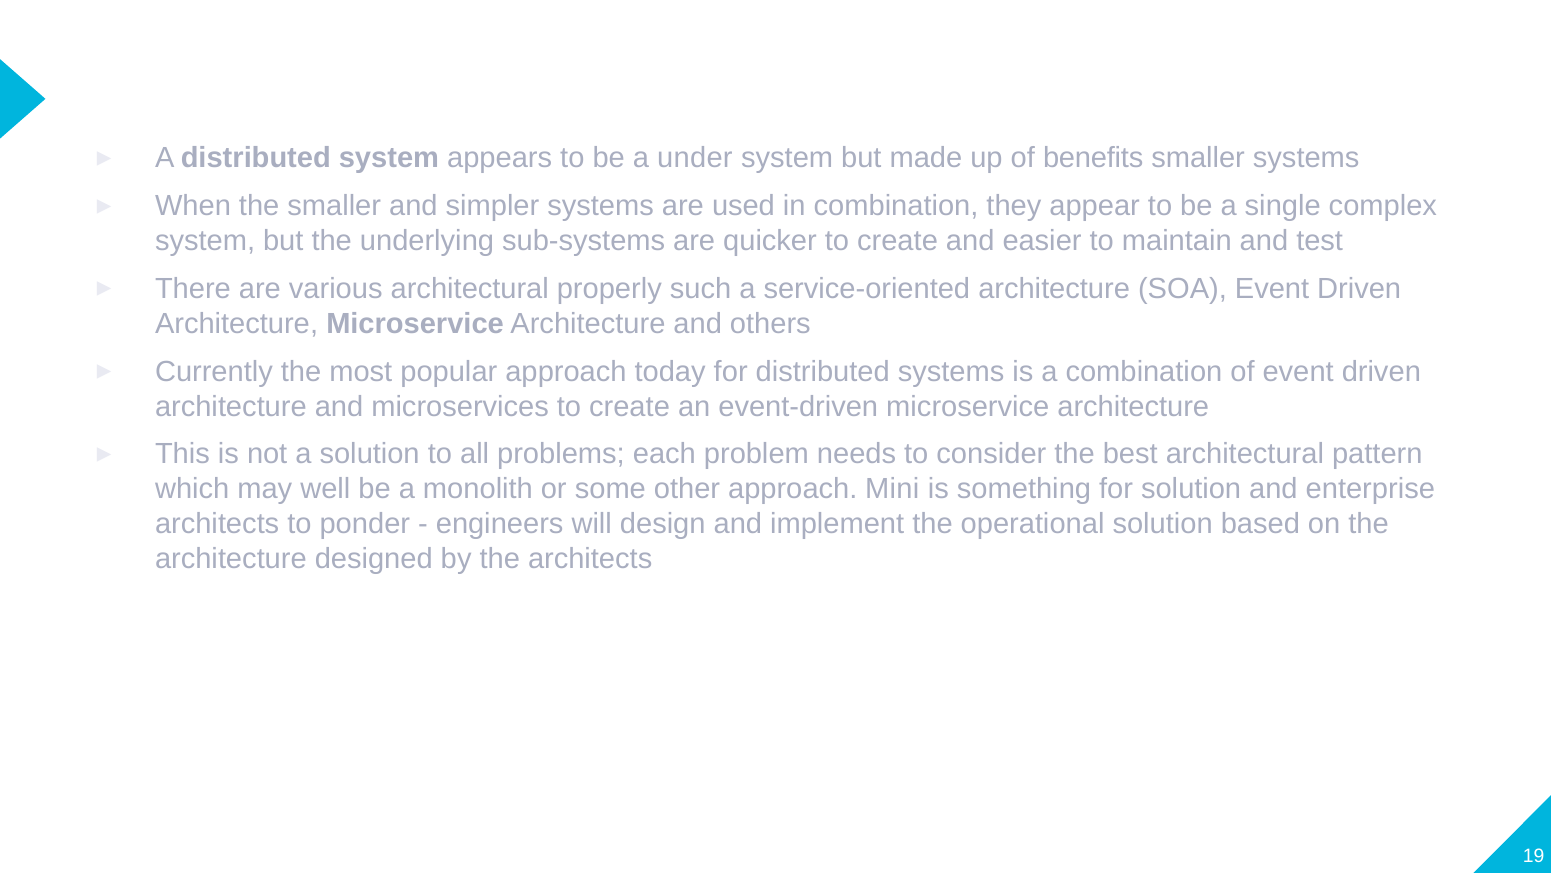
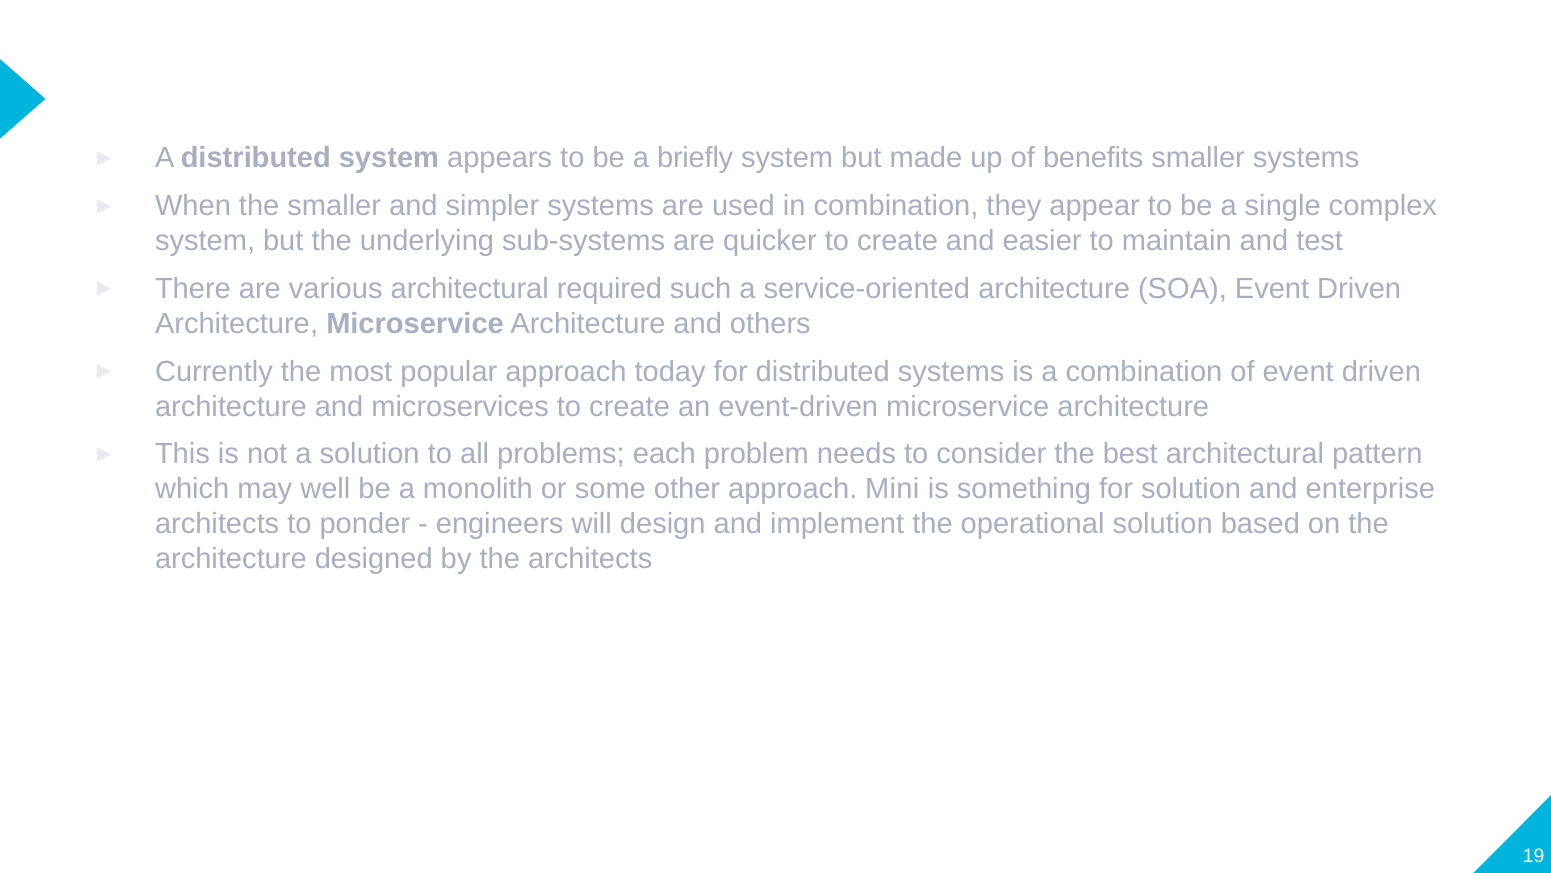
under: under -> briefly
properly: properly -> required
